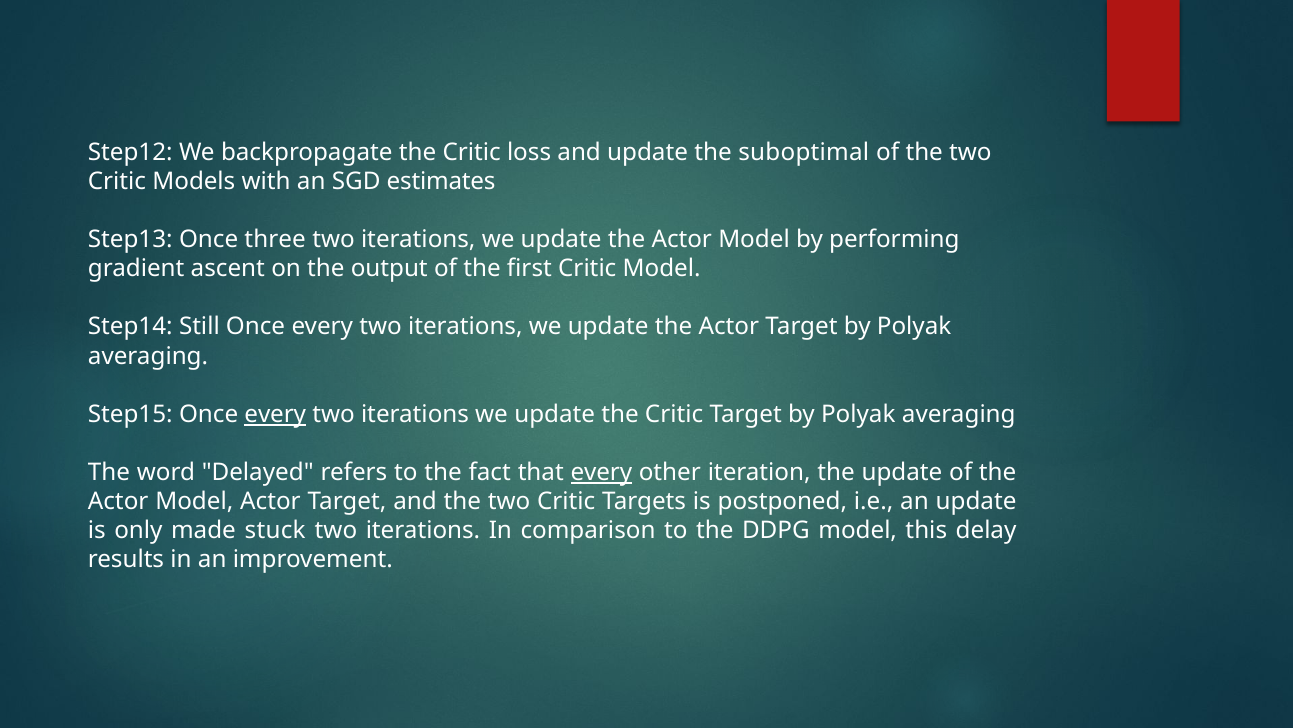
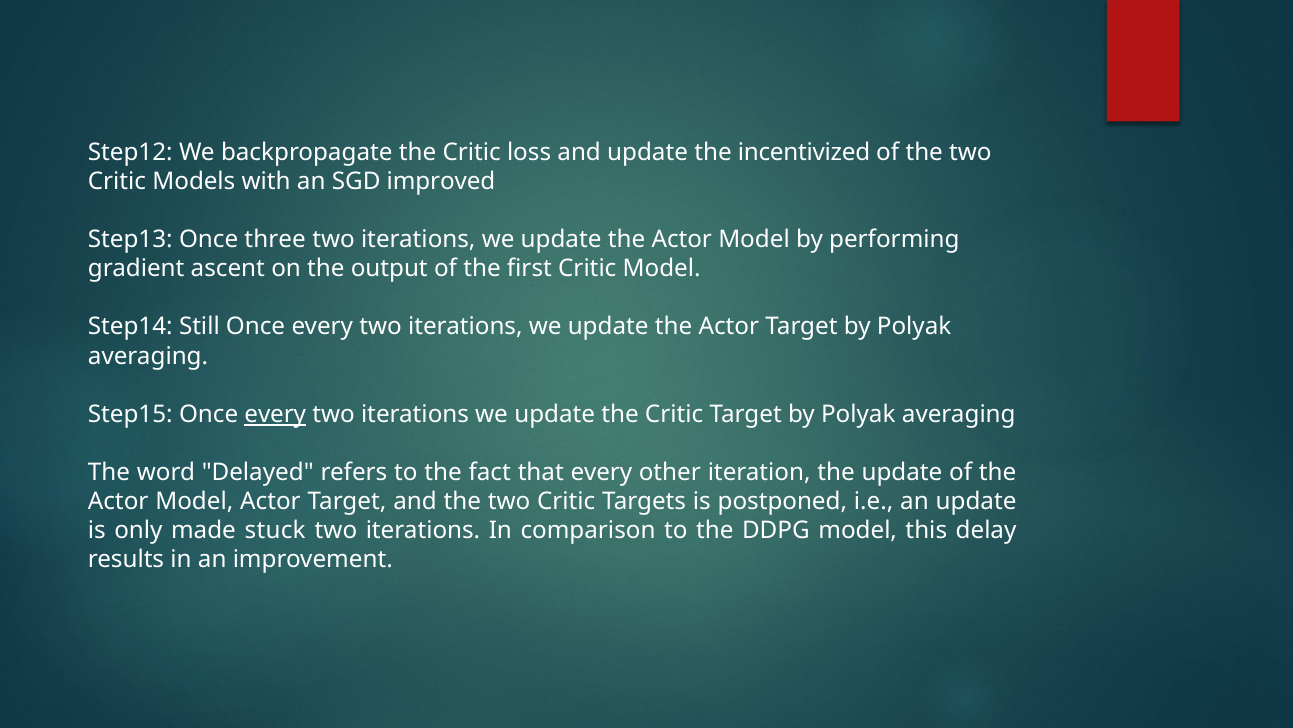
suboptimal: suboptimal -> incentivized
estimates: estimates -> improved
every at (601, 472) underline: present -> none
